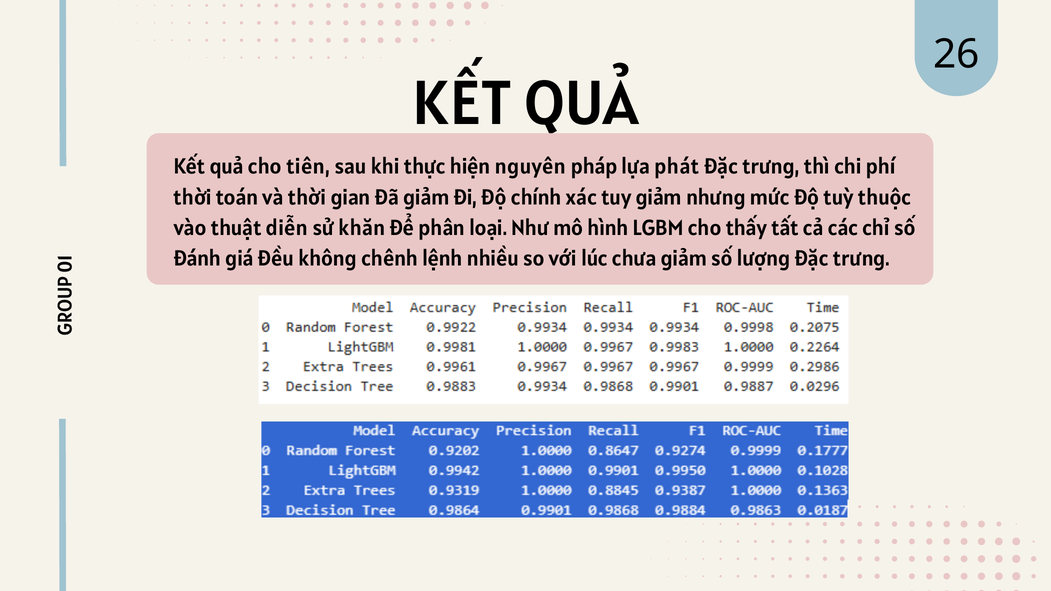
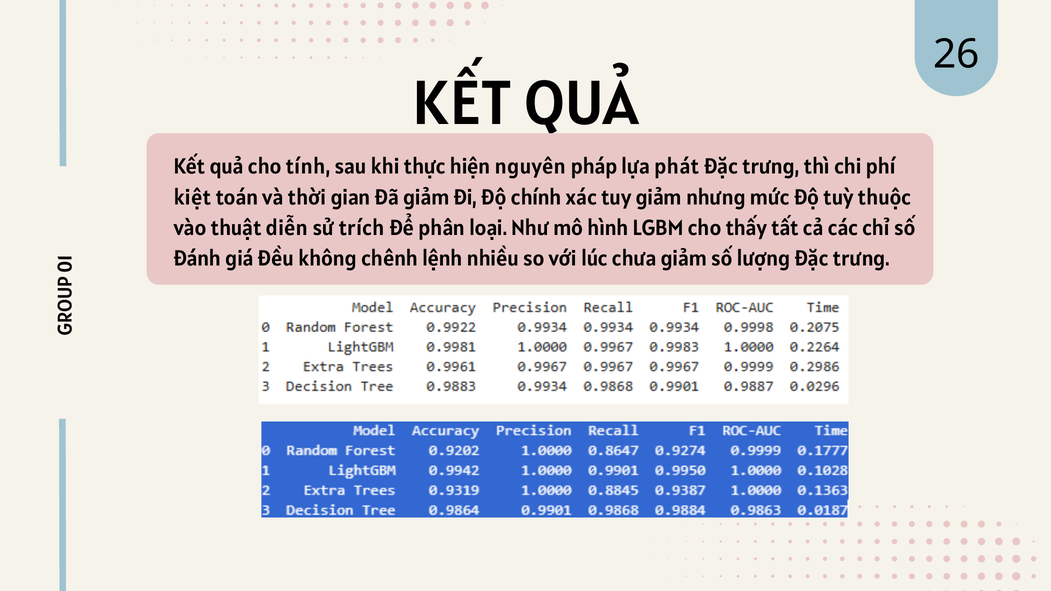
tiên: tiên -> tính
thời at (193, 197): thời -> kiệt
khăn: khăn -> trích
